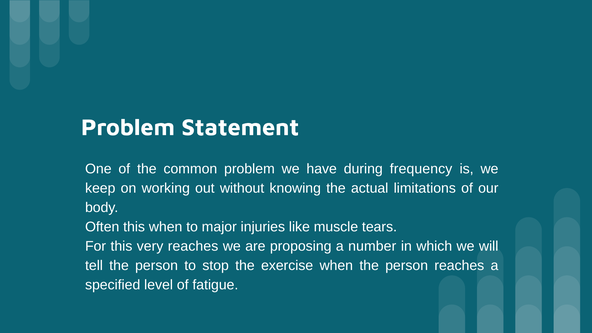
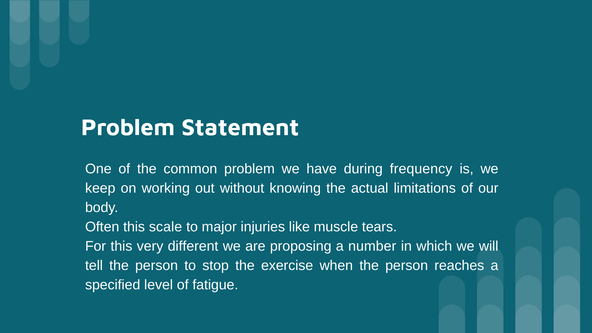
this when: when -> scale
very reaches: reaches -> different
